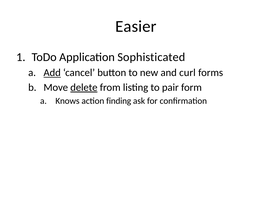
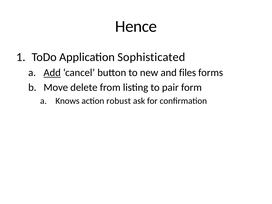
Easier: Easier -> Hence
curl: curl -> files
delete underline: present -> none
finding: finding -> robust
